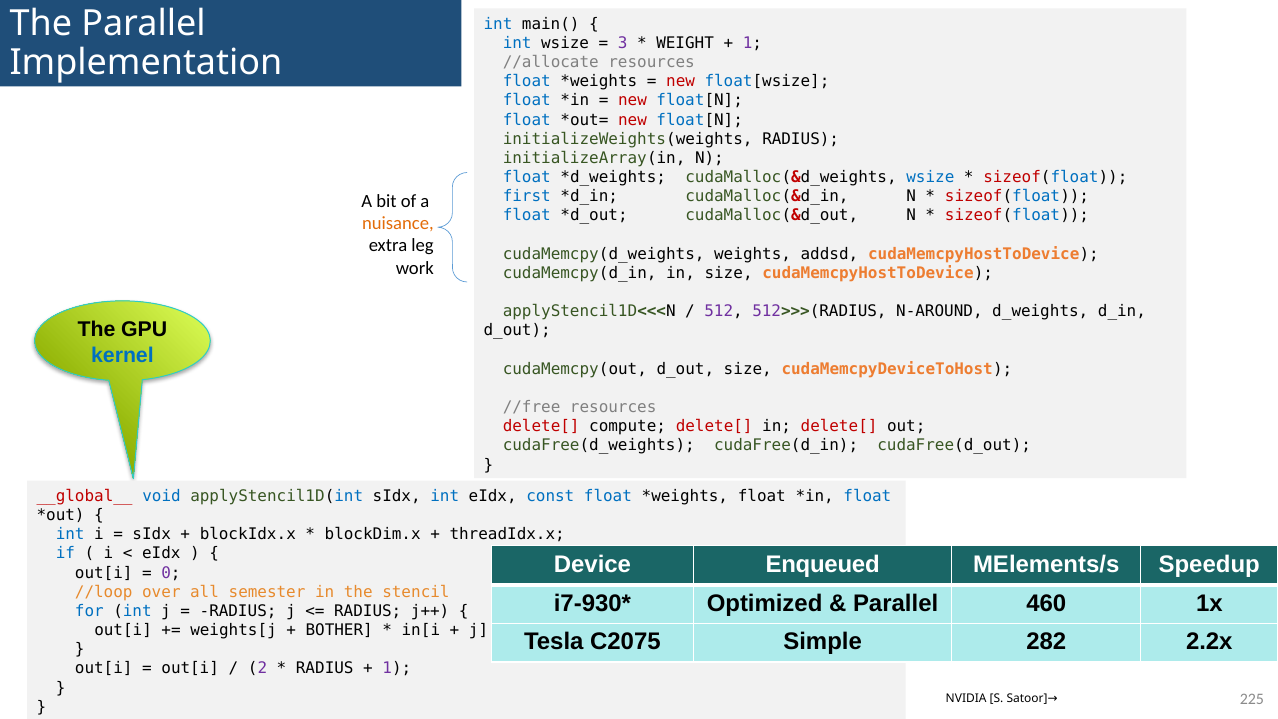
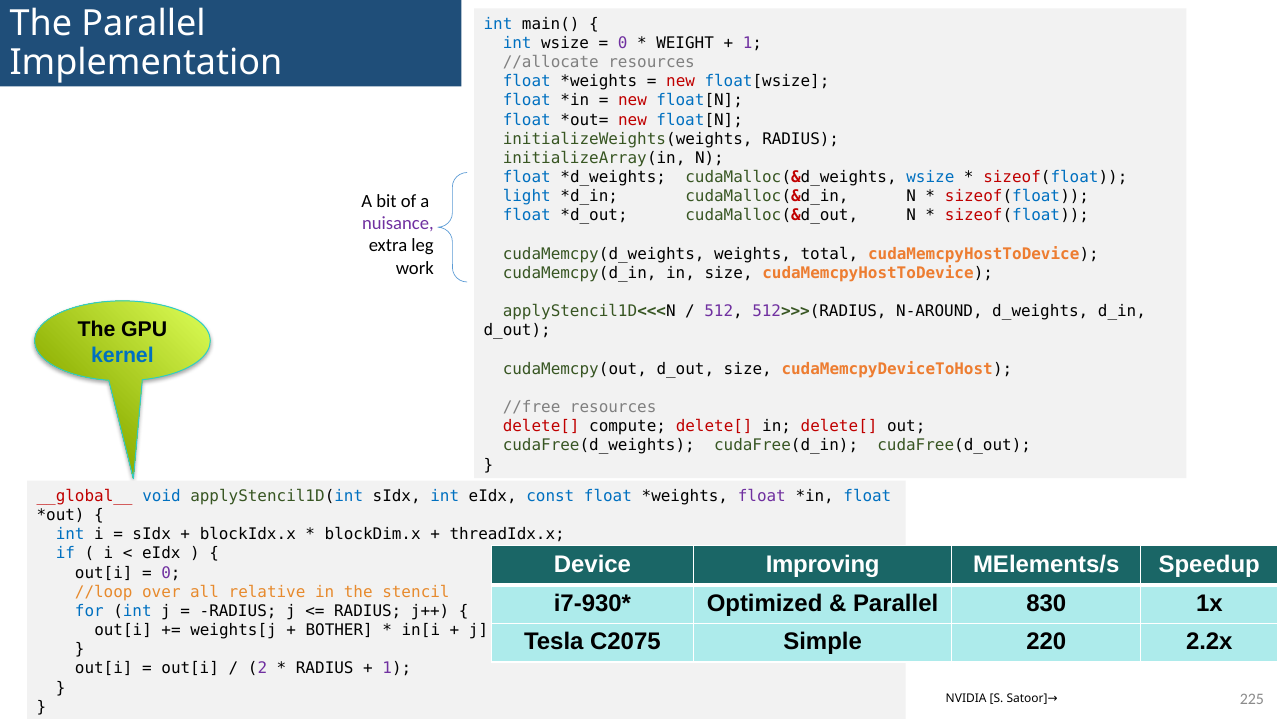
3 at (623, 43): 3 -> 0
first: first -> light
nuisance colour: orange -> purple
addsd: addsd -> total
float at (762, 496) colour: black -> purple
Enqueued: Enqueued -> Improving
semester: semester -> relative
460: 460 -> 830
282: 282 -> 220
